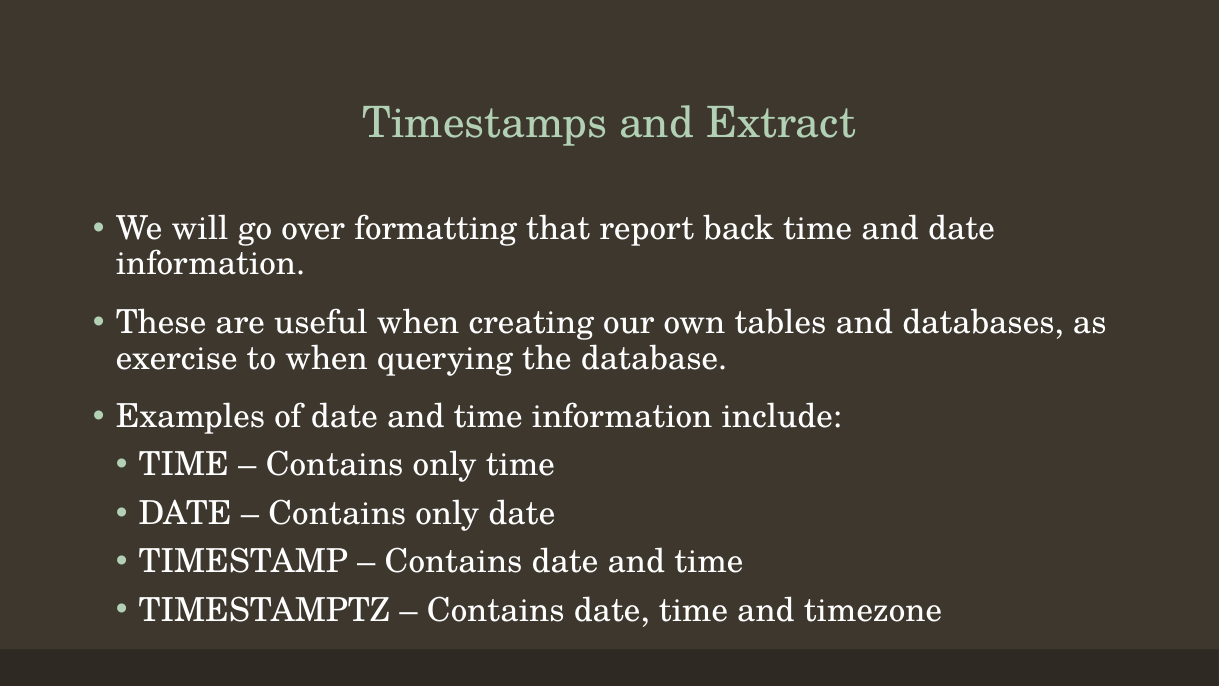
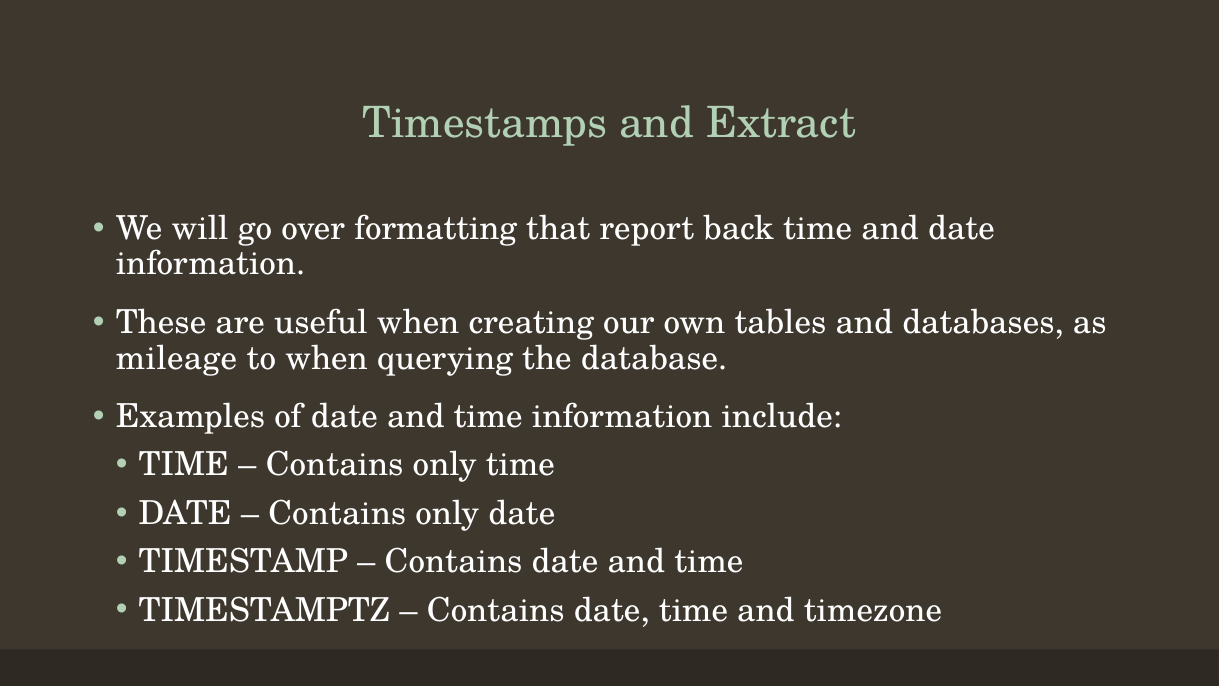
exercise: exercise -> mileage
